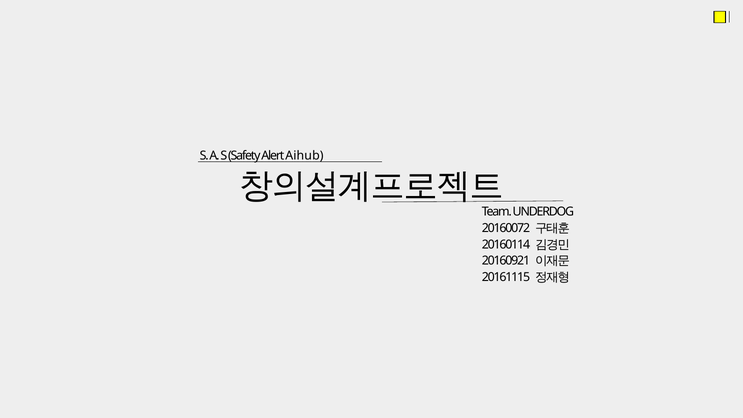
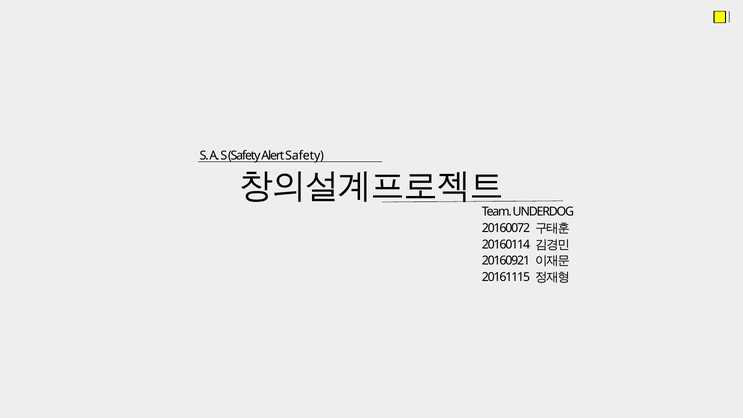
Alert Aihub: Aihub -> Safety
